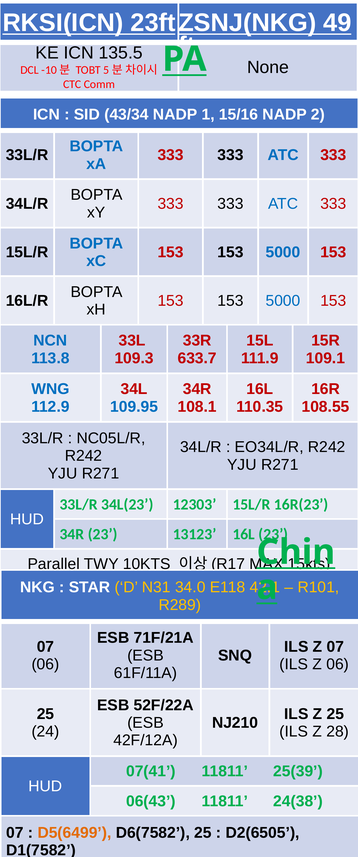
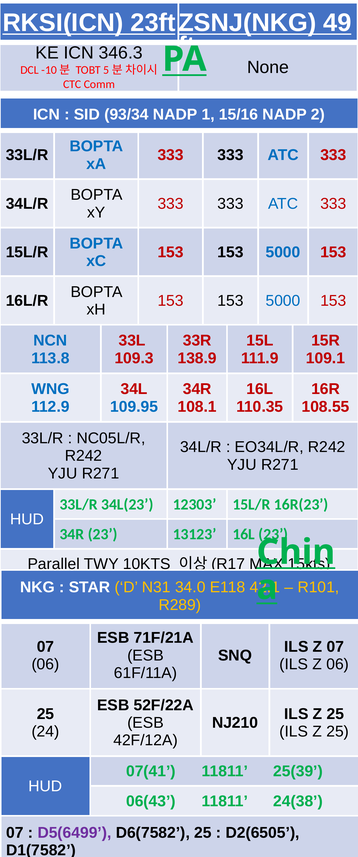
135.5: 135.5 -> 346.3
43/34: 43/34 -> 93/34
633.7: 633.7 -> 138.9
28 at (338, 731): 28 -> 25
D5(6499 colour: orange -> purple
